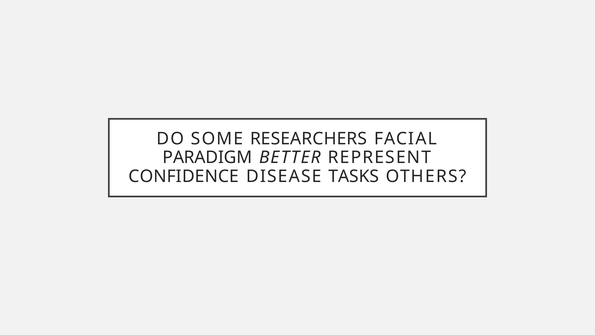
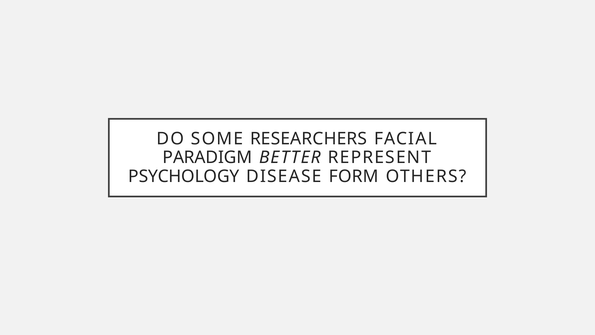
CONFIDENCE: CONFIDENCE -> PSYCHOLOGY
TASKS: TASKS -> FORM
